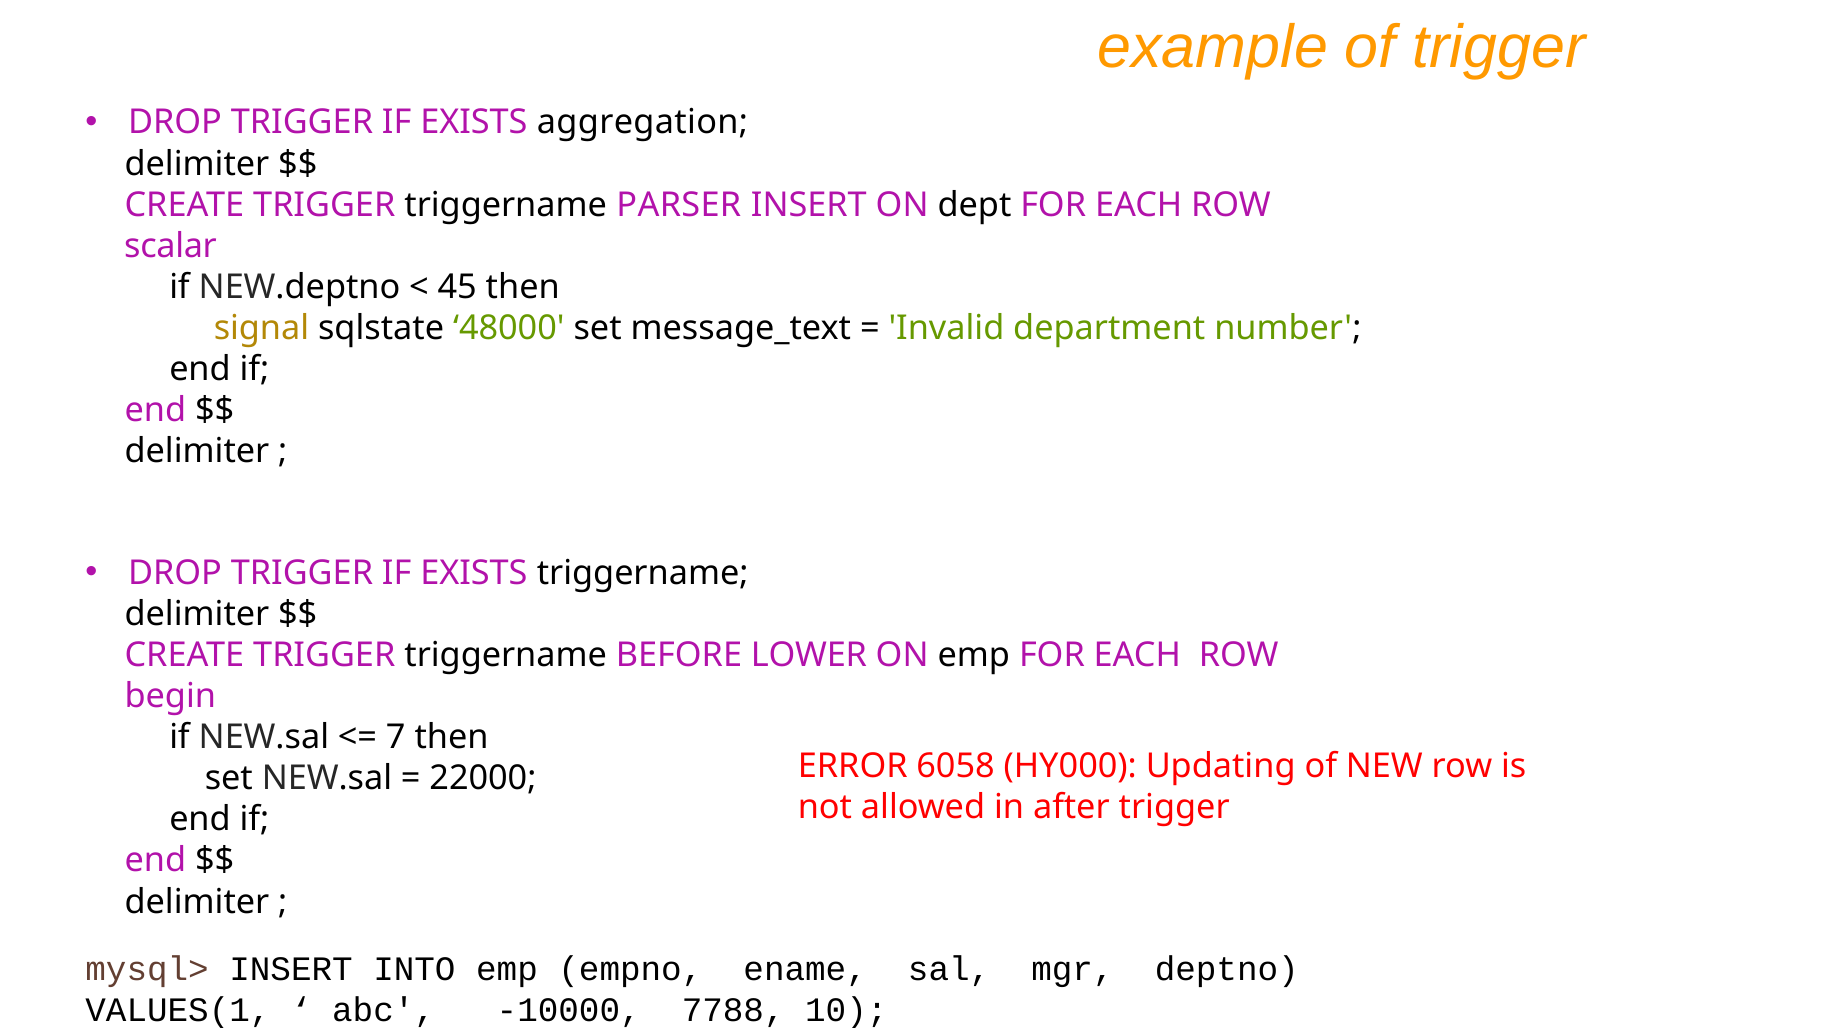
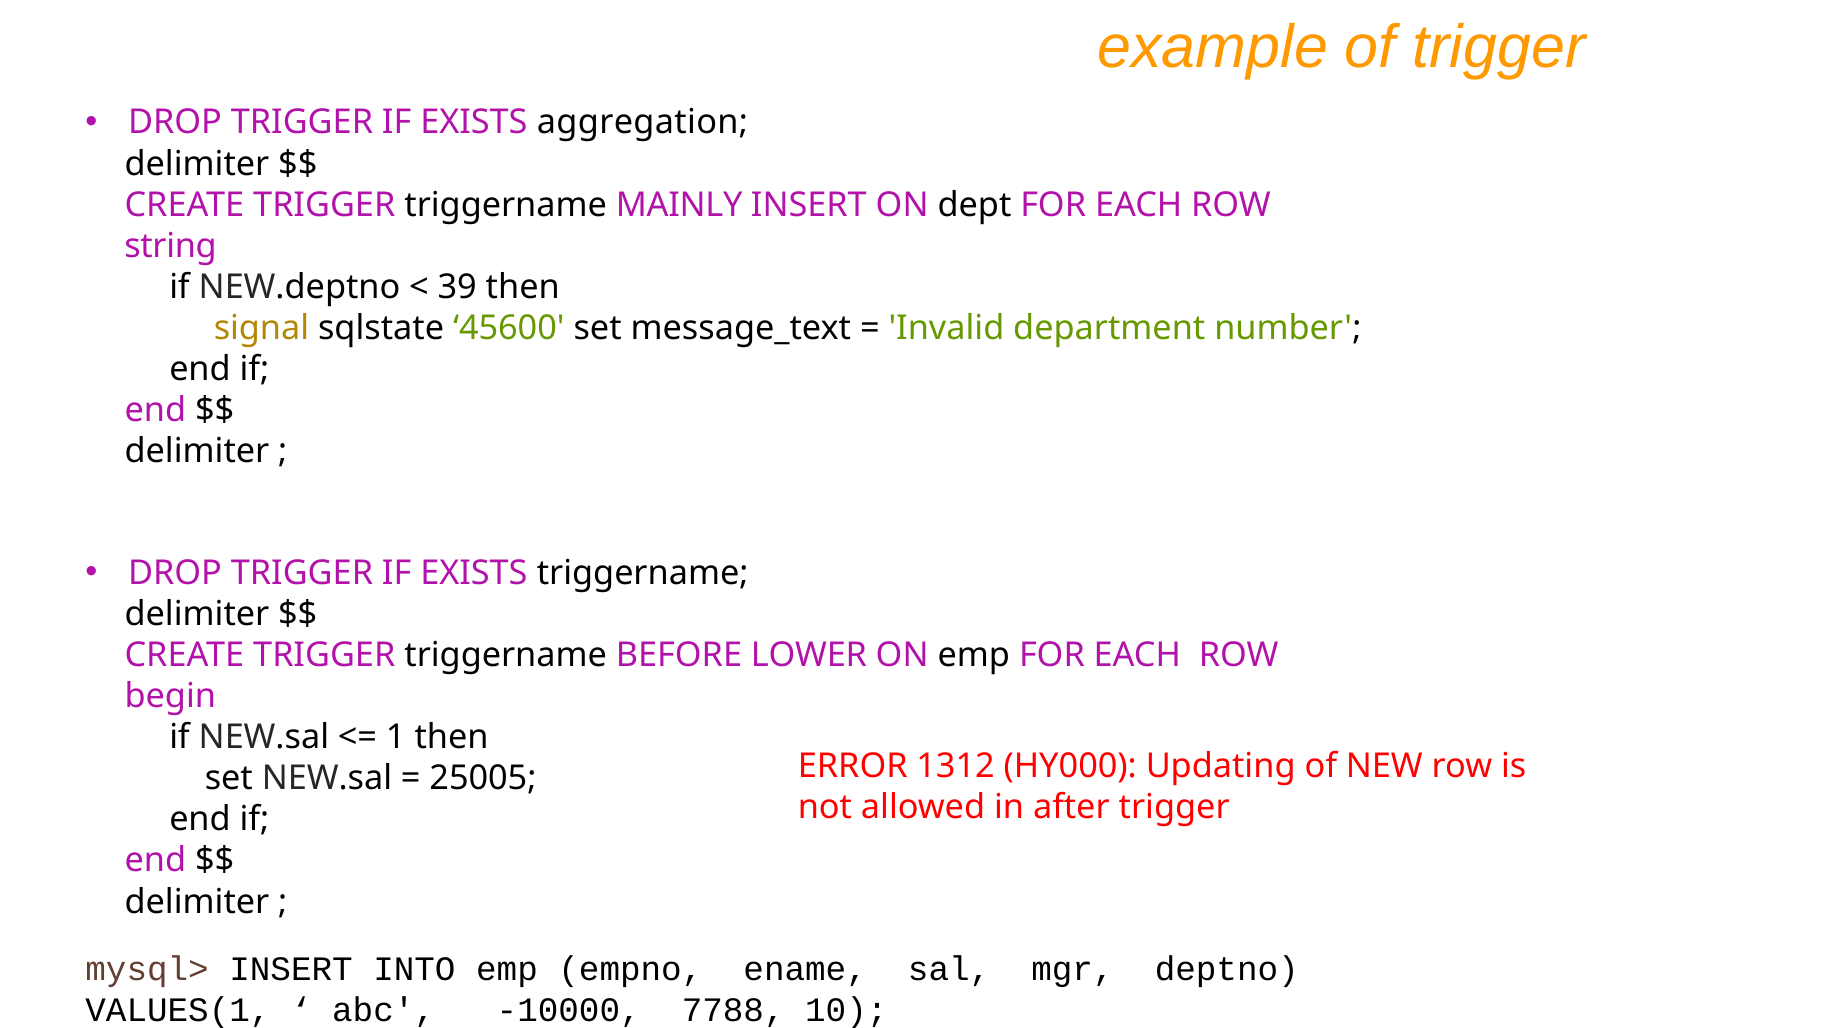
PARSER: PARSER -> MAINLY
scalar: scalar -> string
45: 45 -> 39
48000: 48000 -> 45600
7: 7 -> 1
6058: 6058 -> 1312
22000: 22000 -> 25005
